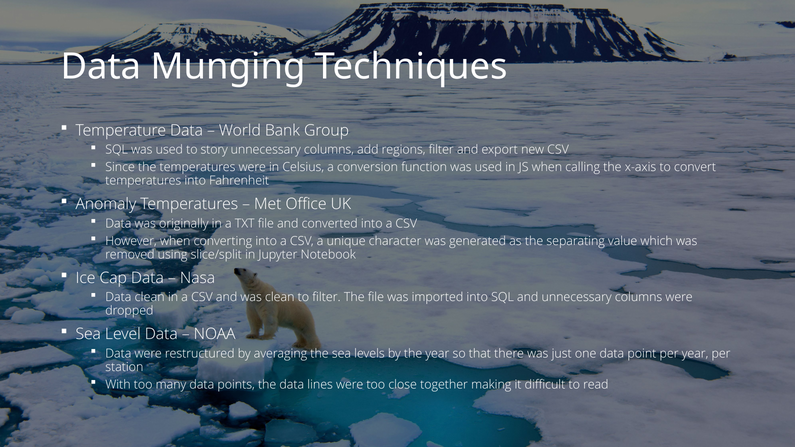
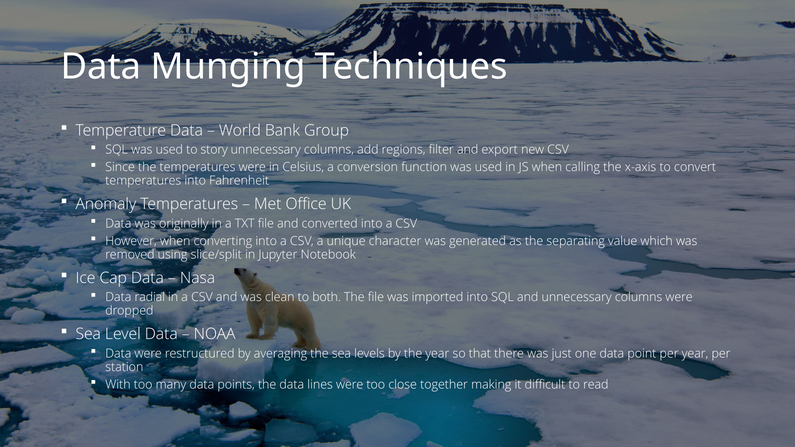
Data clean: clean -> radial
to filter: filter -> both
